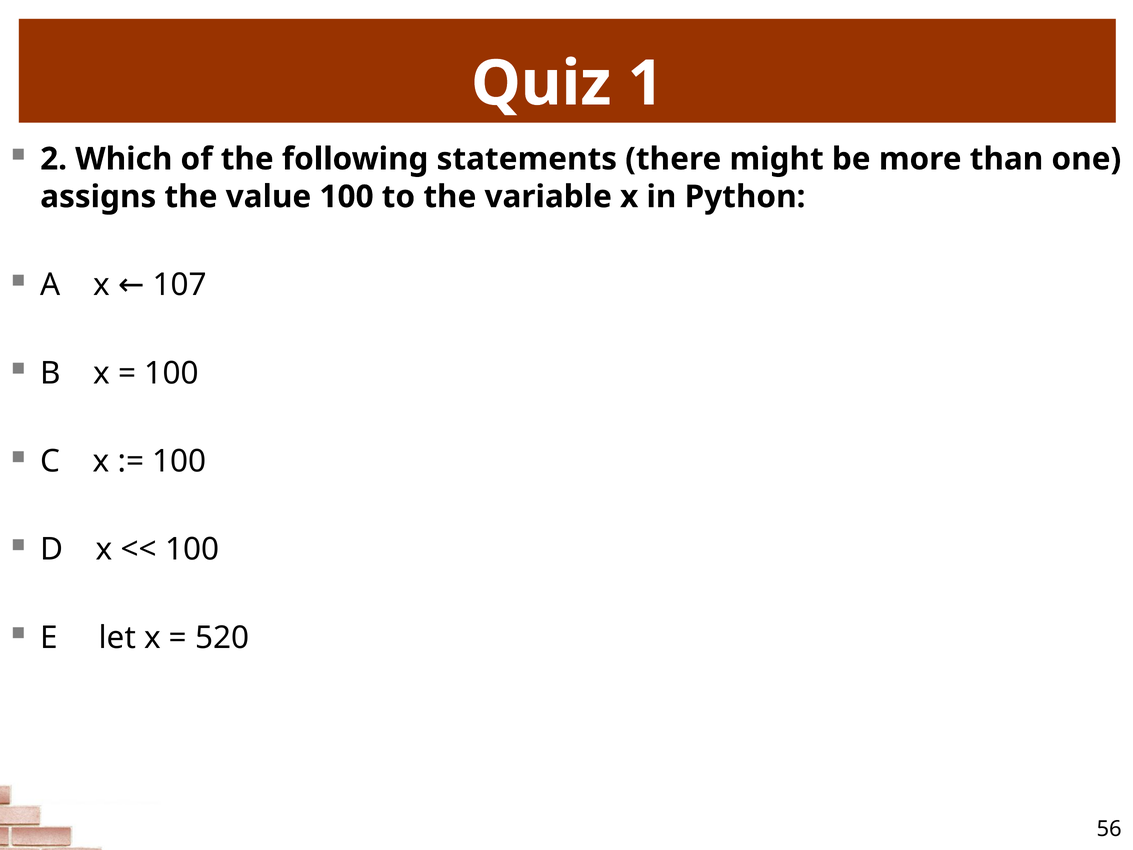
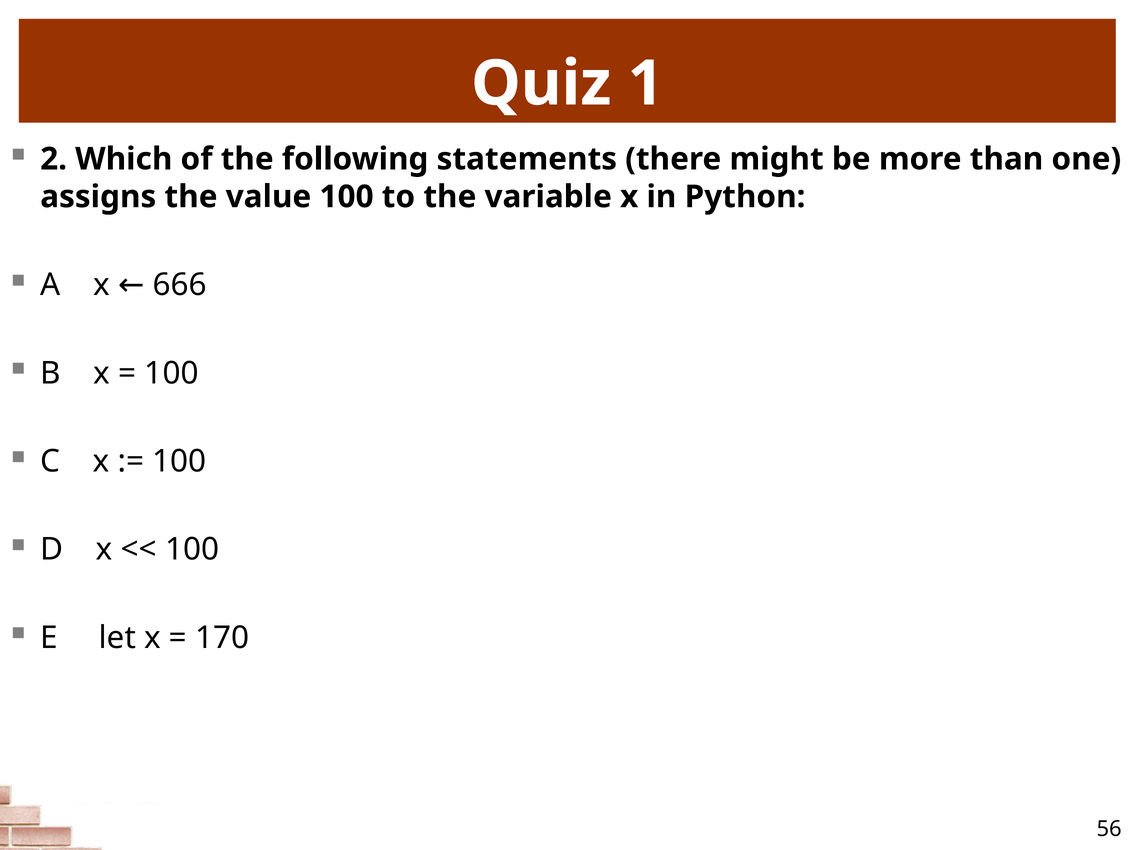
107: 107 -> 666
520: 520 -> 170
